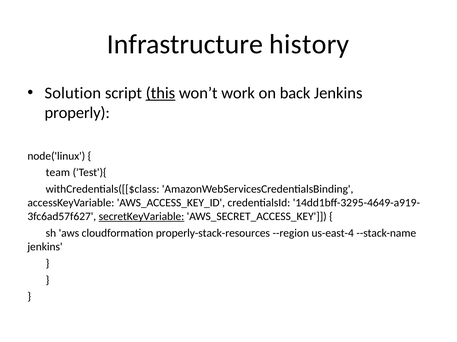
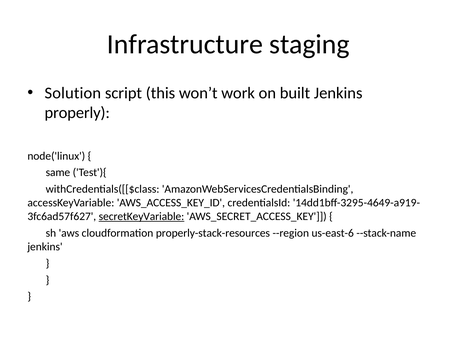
history: history -> staging
this underline: present -> none
back: back -> built
team: team -> same
us-east-4: us-east-4 -> us-east-6
